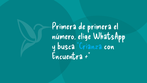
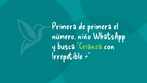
elige: elige -> niño
Crianza colour: light blue -> light green
Encuentra: Encuentra -> Irrepetible
